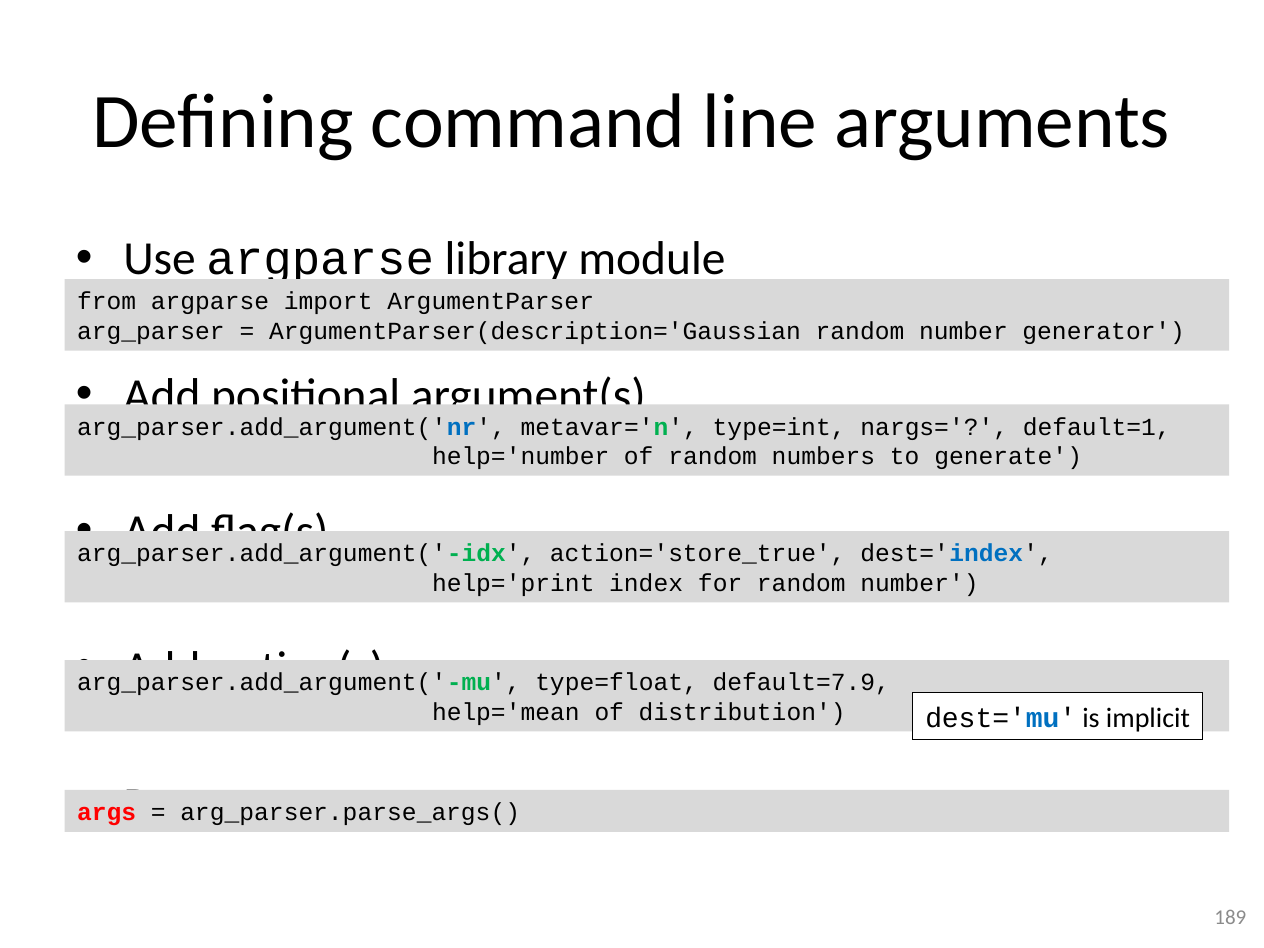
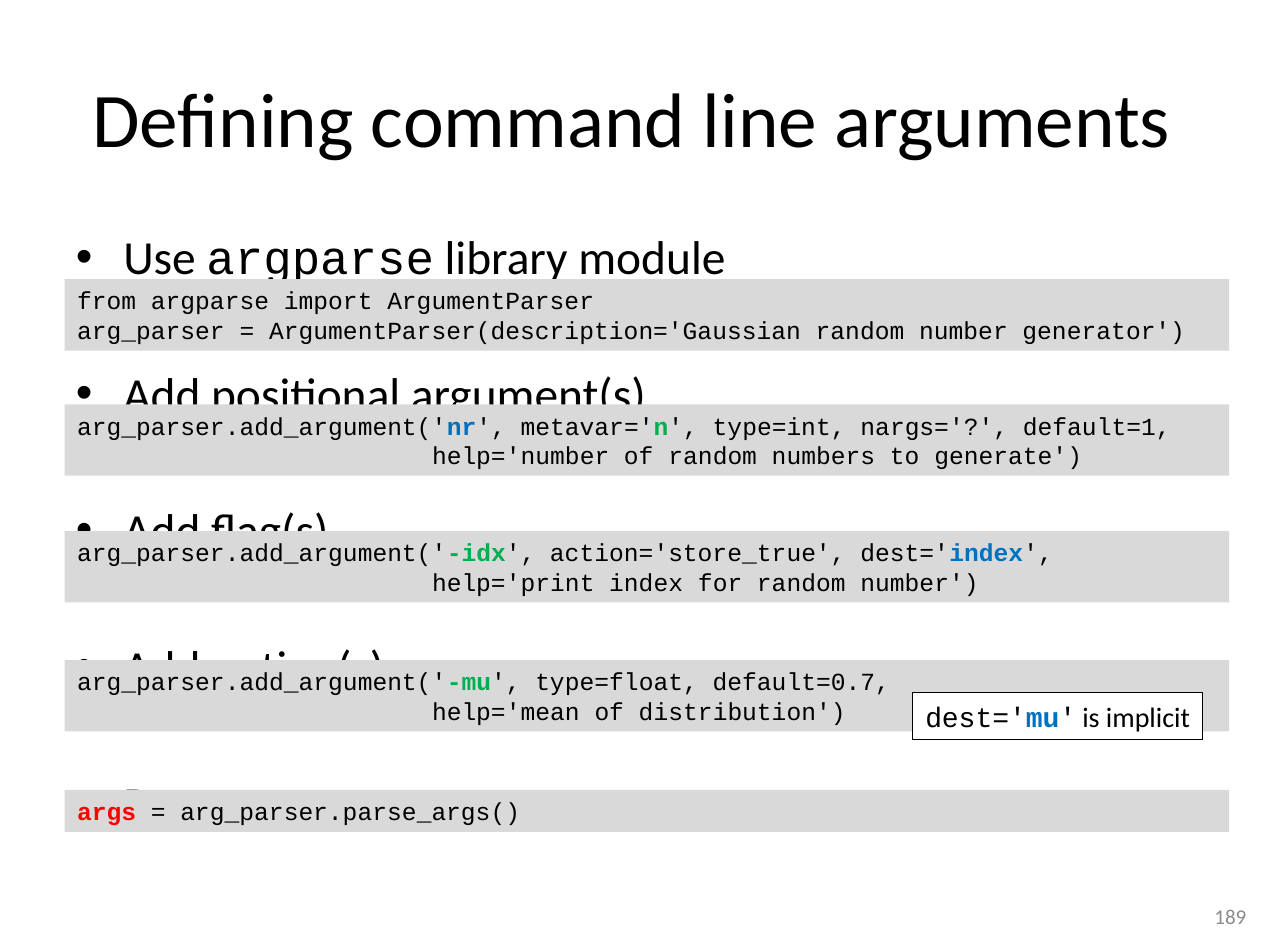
default=7.9: default=7.9 -> default=0.7
